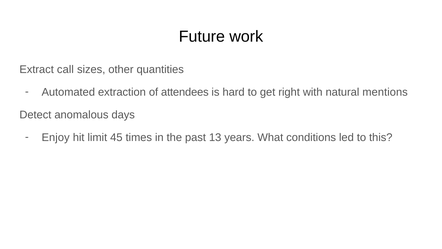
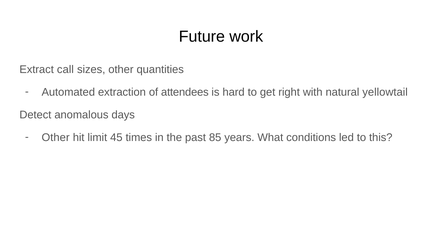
mentions: mentions -> yellowtail
Enjoy at (56, 137): Enjoy -> Other
13: 13 -> 85
